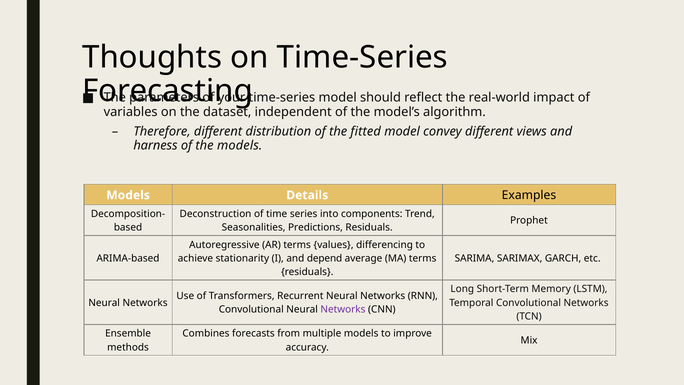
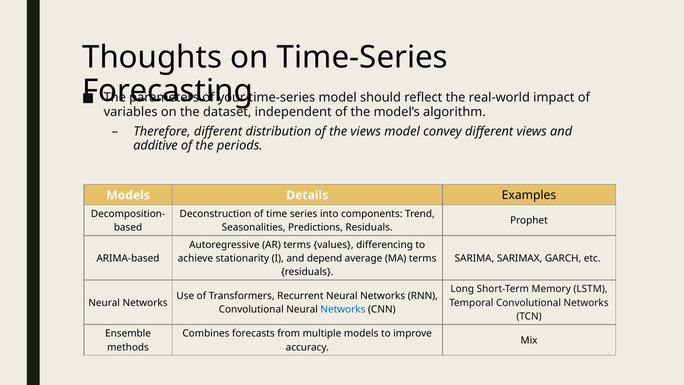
the fitted: fitted -> views
harness: harness -> additive
the models: models -> periods
Networks at (343, 309) colour: purple -> blue
